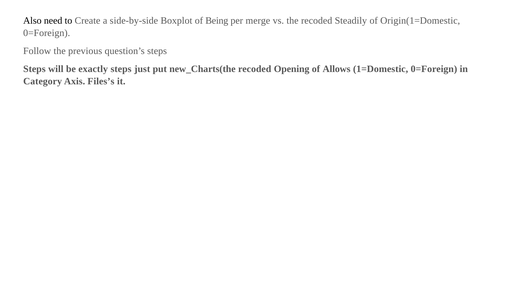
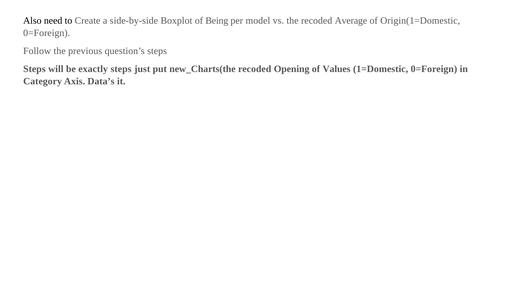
merge: merge -> model
Steadily: Steadily -> Average
Allows: Allows -> Values
Files’s: Files’s -> Data’s
